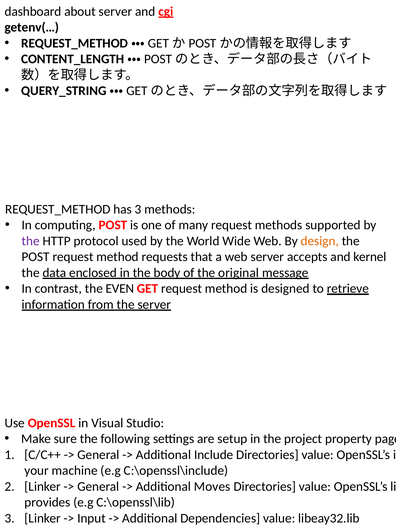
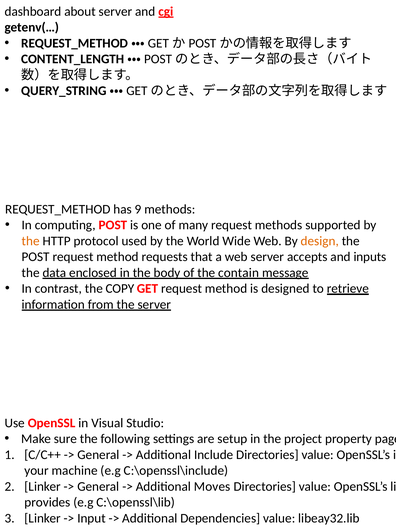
has 3: 3 -> 9
the at (31, 240) colour: purple -> orange
kernel: kernel -> inputs
original: original -> contain
EVEN: EVEN -> COPY
